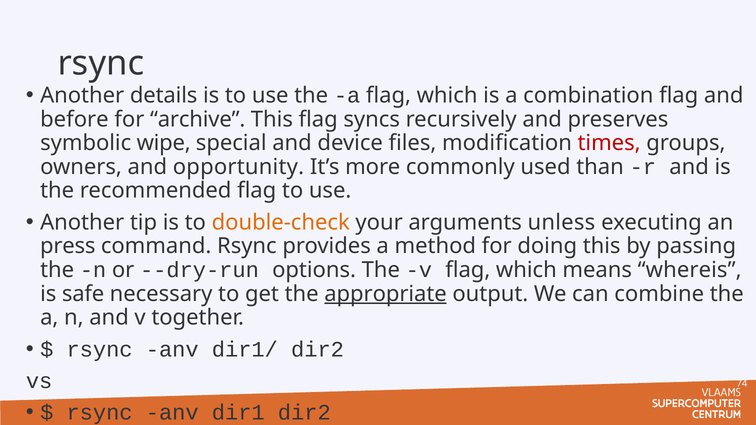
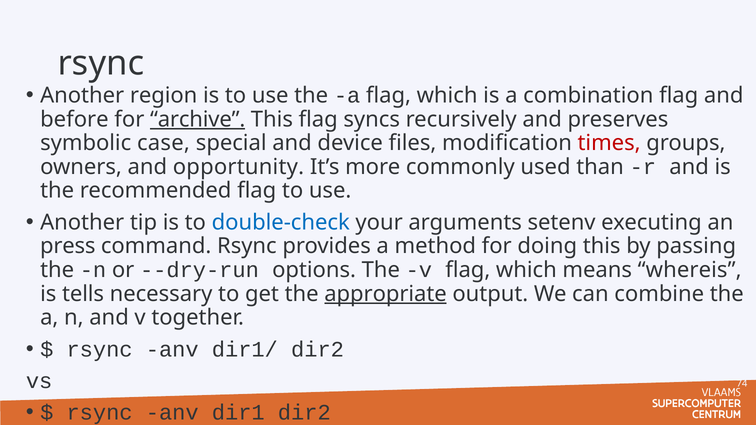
details: details -> region
archive underline: none -> present
wipe: wipe -> case
double-check colour: orange -> blue
unless: unless -> setenv
safe: safe -> tells
